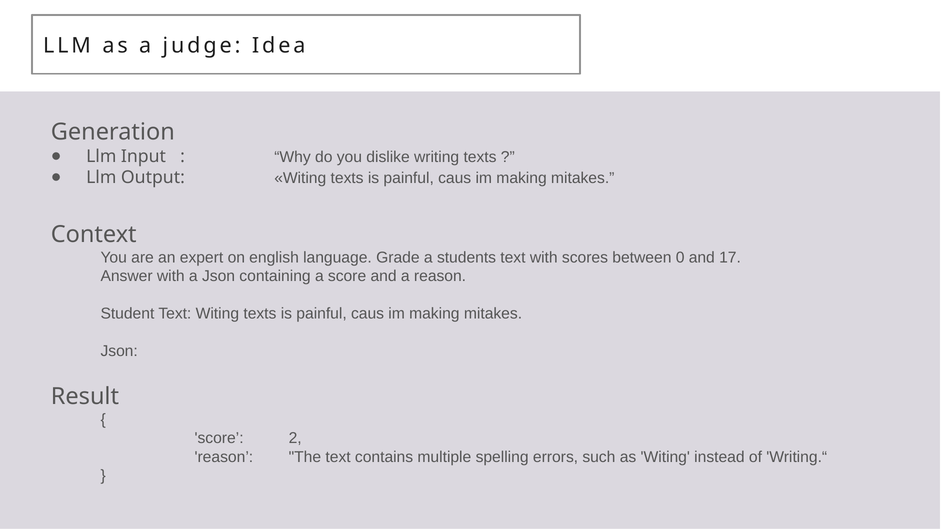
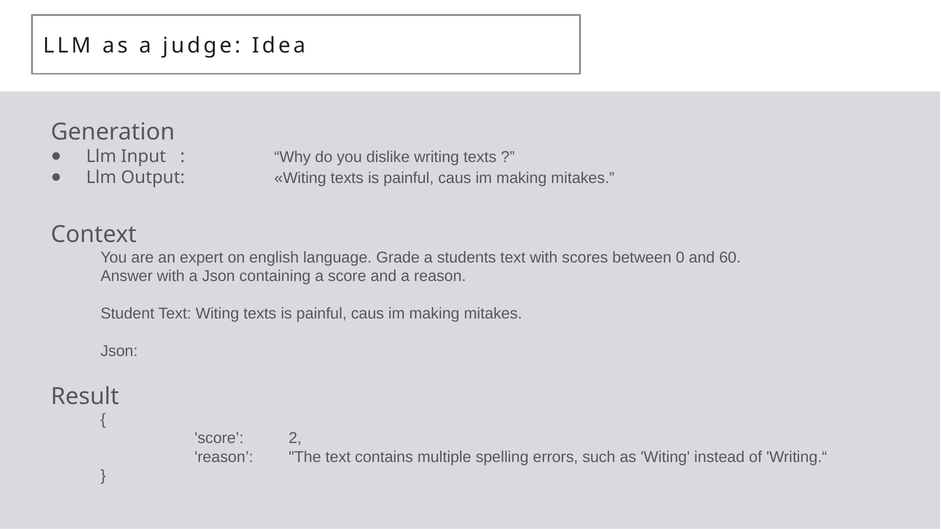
17: 17 -> 60
